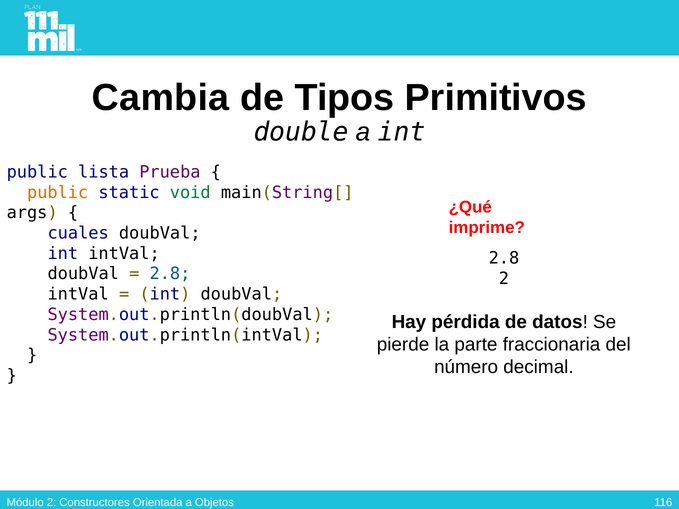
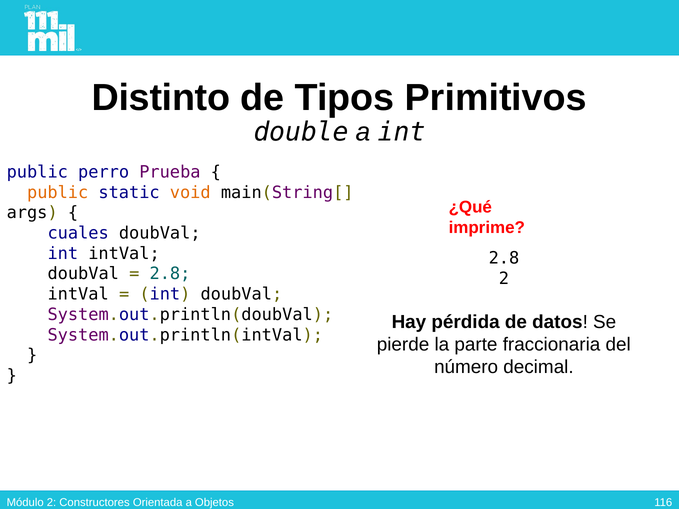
Cambia: Cambia -> Distinto
lista: lista -> perro
void colour: green -> orange
